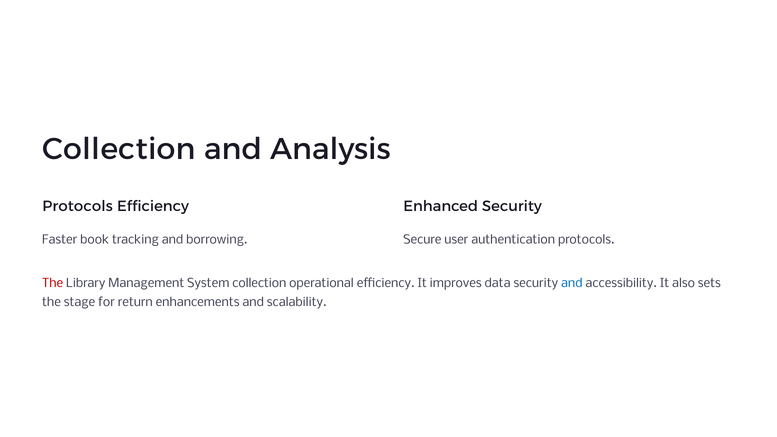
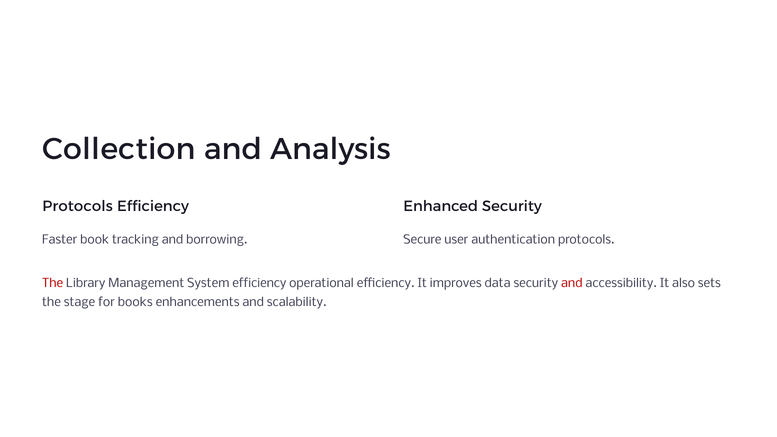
System collection: collection -> efficiency
and at (572, 283) colour: blue -> red
return: return -> books
